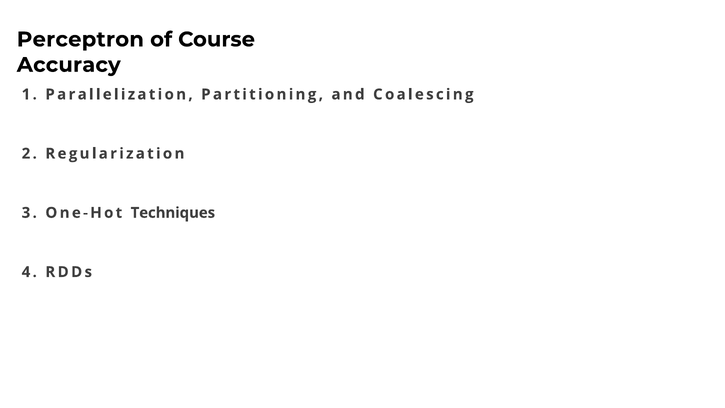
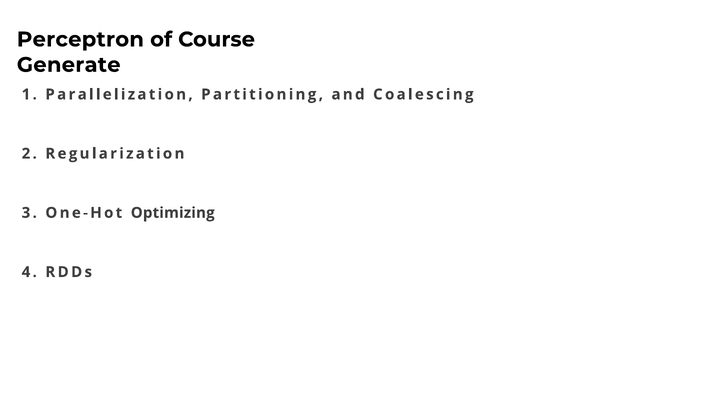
Accuracy: Accuracy -> Generate
Techniques: Techniques -> Optimizing
